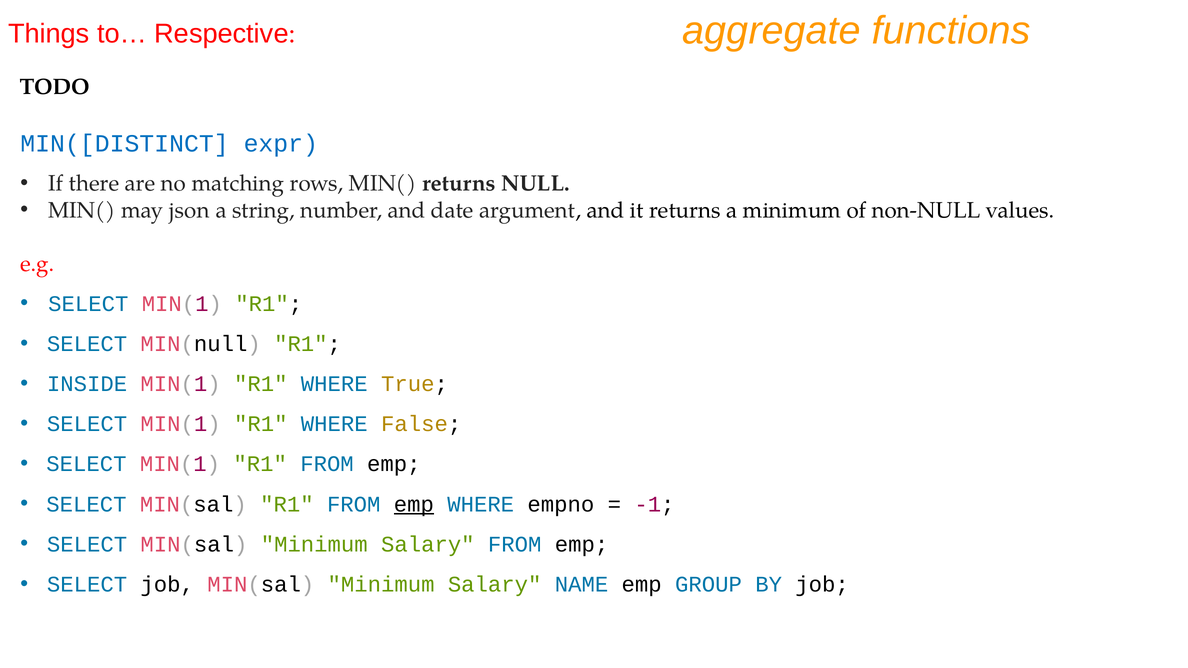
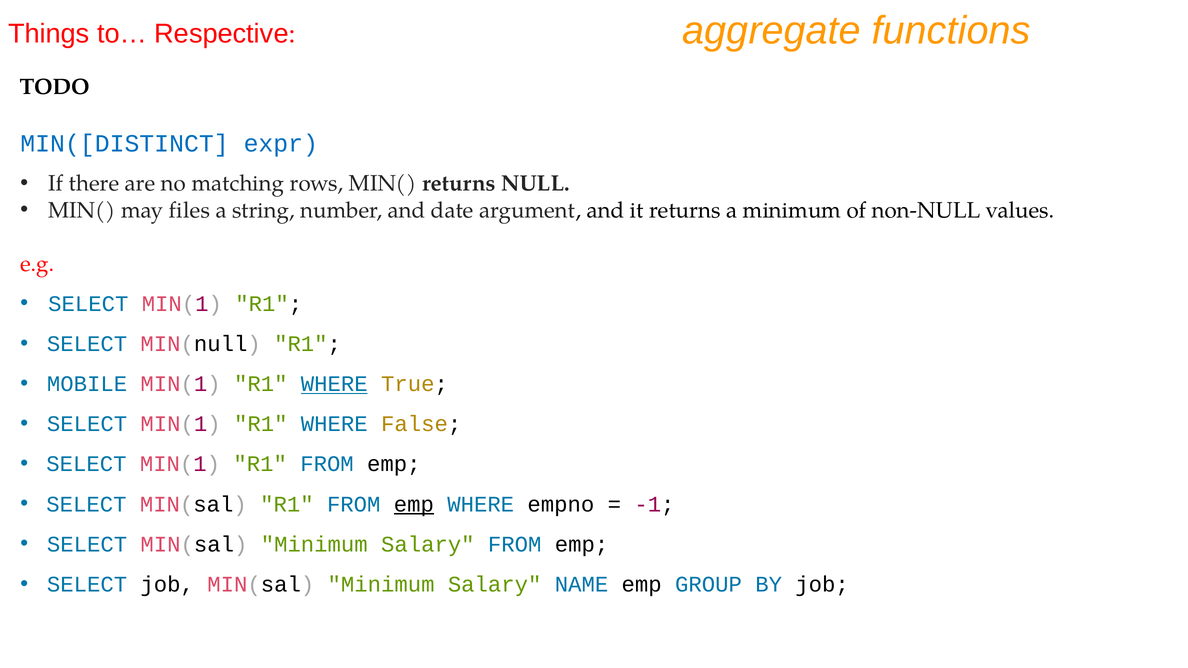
json: json -> files
INSIDE: INSIDE -> MOBILE
WHERE at (334, 384) underline: none -> present
